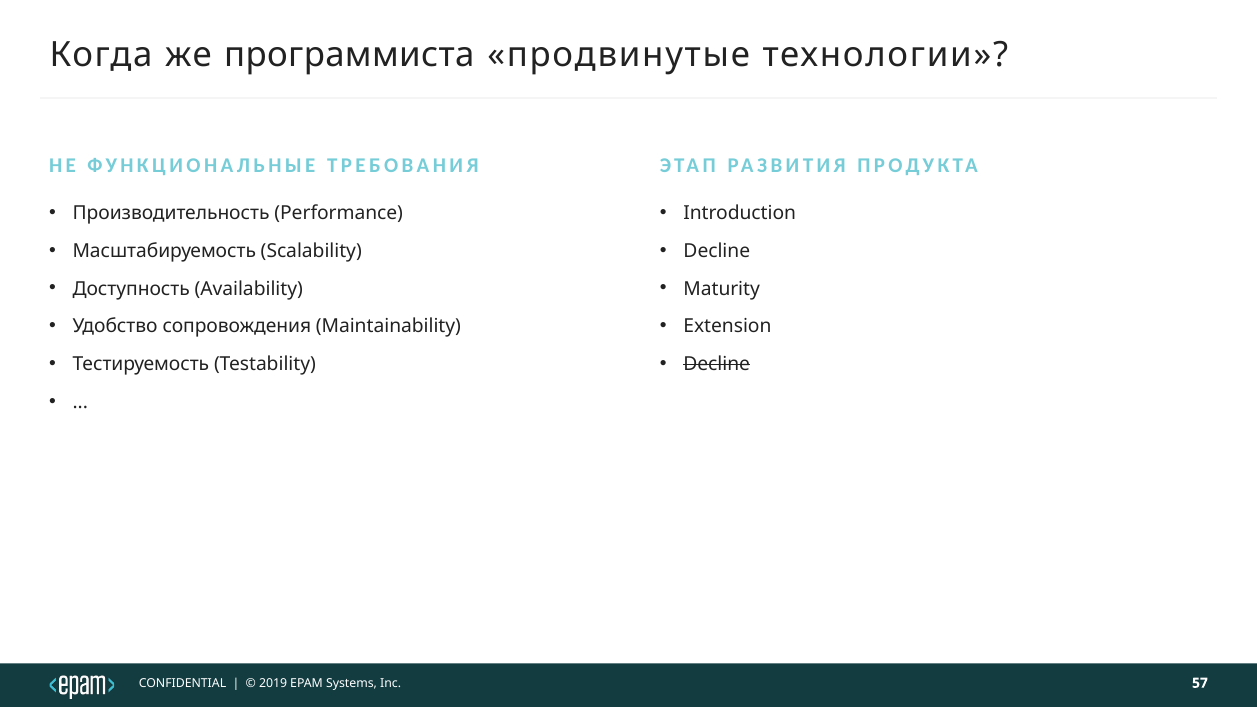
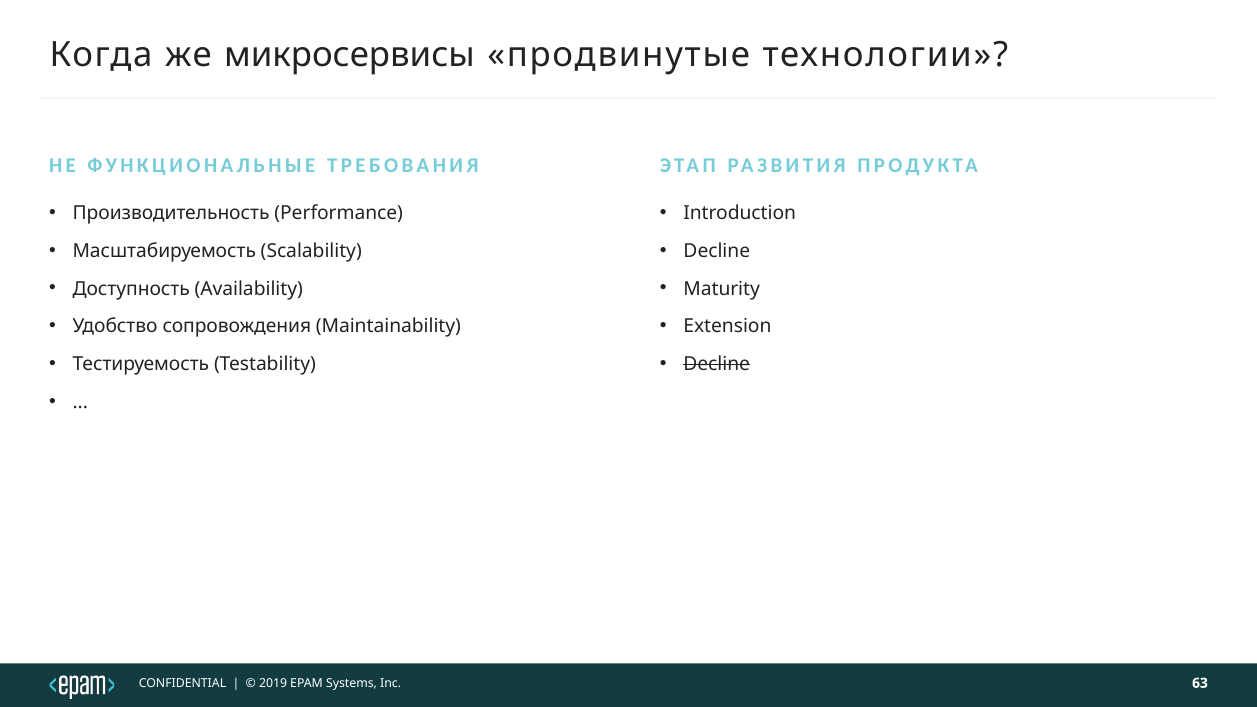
программиста: программиста -> микросервисы
57: 57 -> 63
